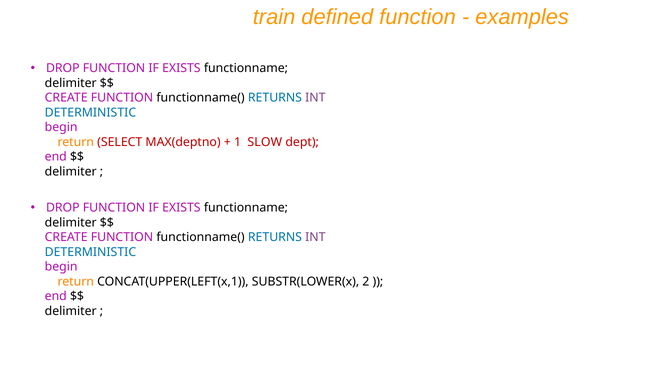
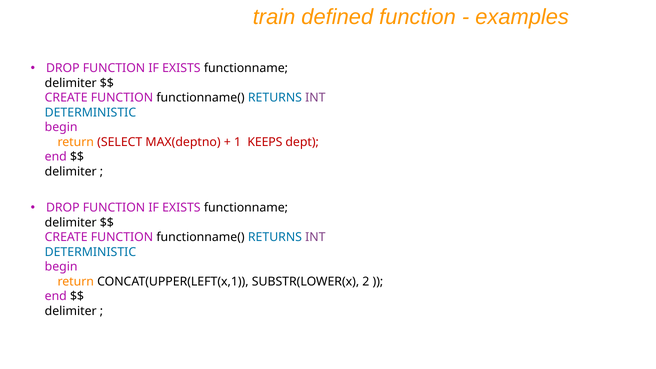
SLOW: SLOW -> KEEPS
